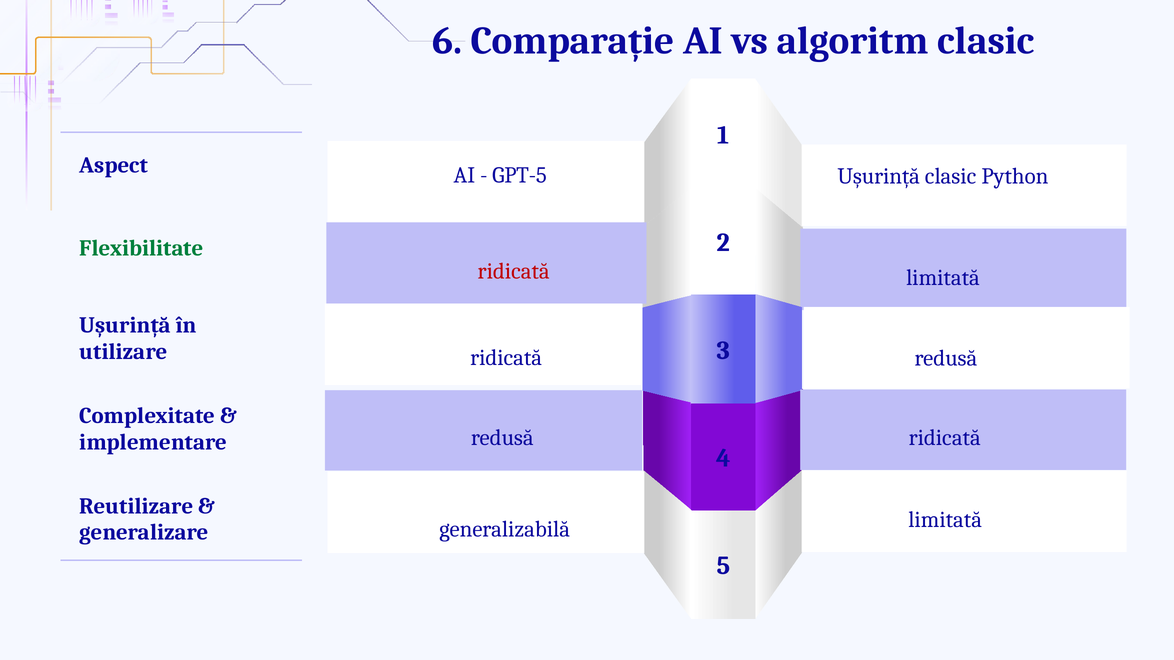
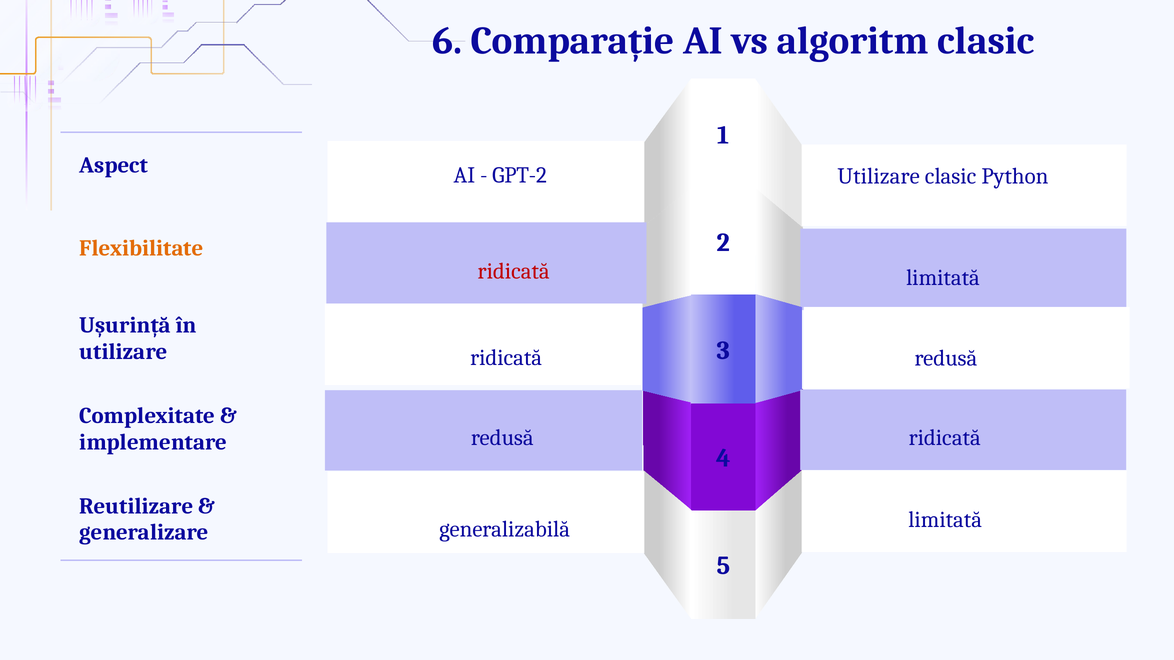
GPT-5: GPT-5 -> GPT-2
Ușurință at (879, 177): Ușurință -> Utilizare
Flexibilitate colour: green -> orange
